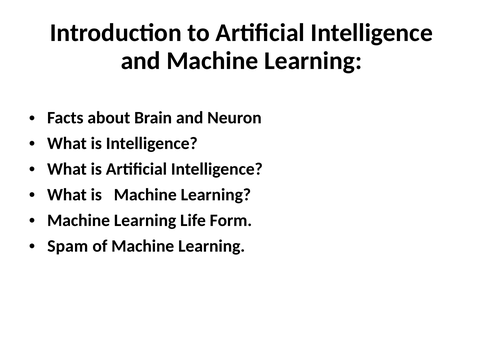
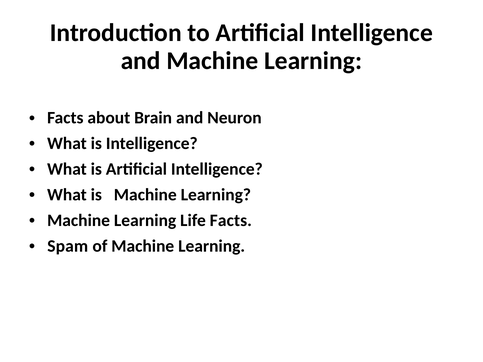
Life Form: Form -> Facts
